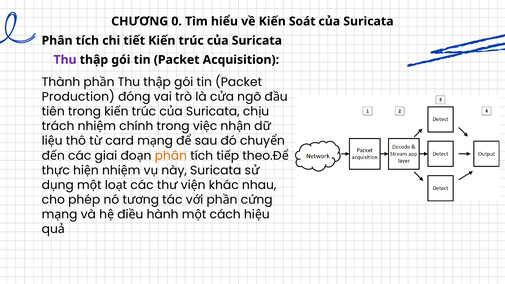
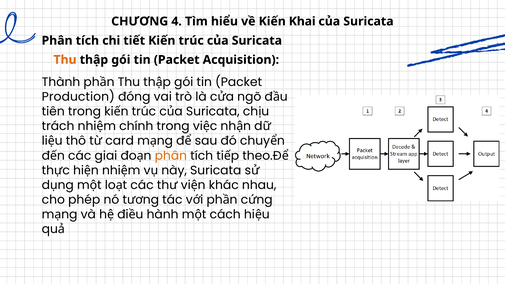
0: 0 -> 4
Soát: Soát -> Khai
Thu at (65, 60) colour: purple -> orange
